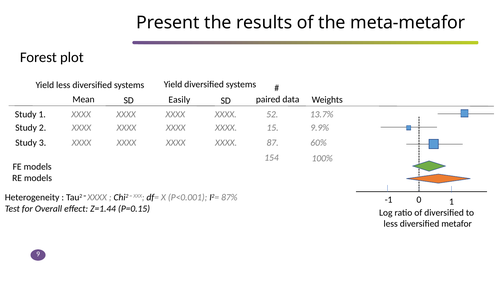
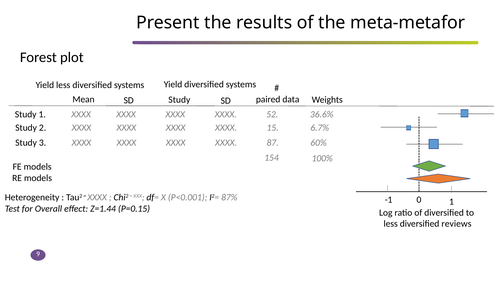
Easily at (179, 100): Easily -> Study
13.7%: 13.7% -> 36.6%
9.9%: 9.9% -> 6.7%
metafor: metafor -> reviews
